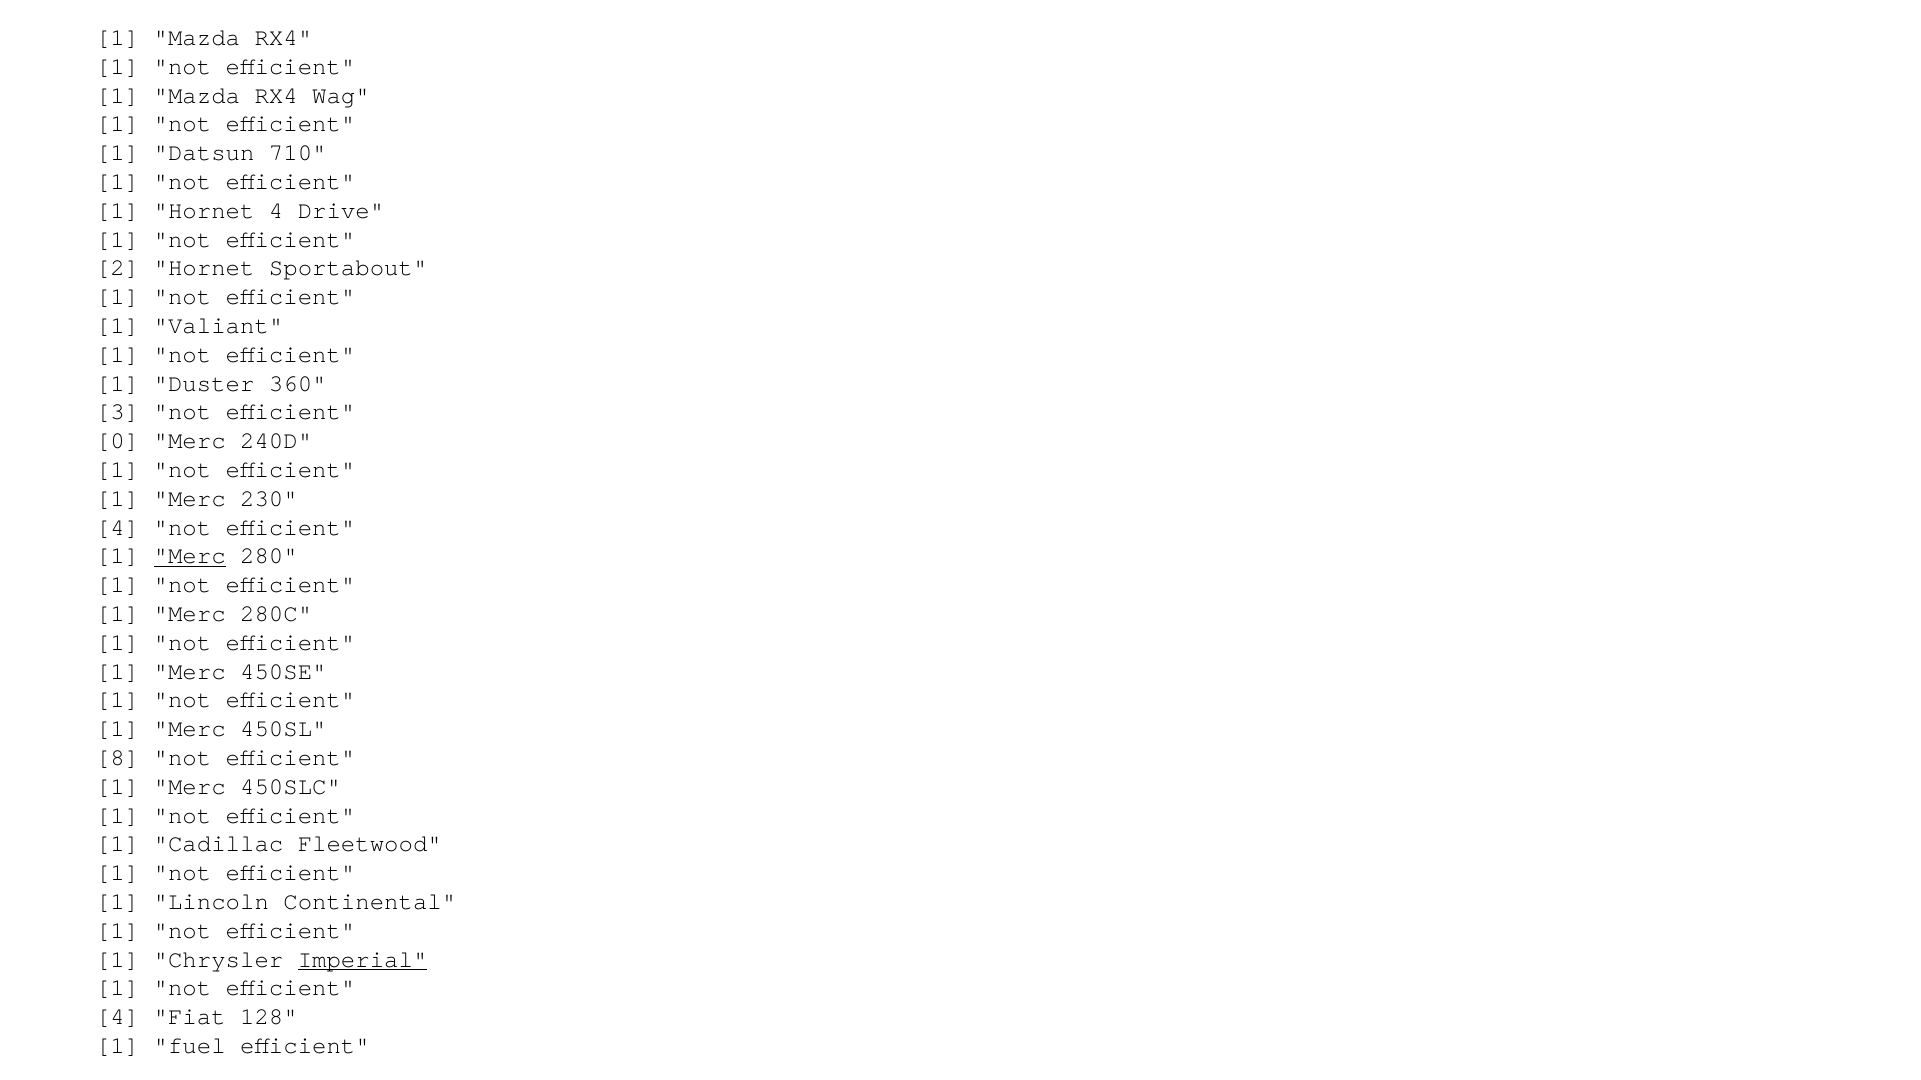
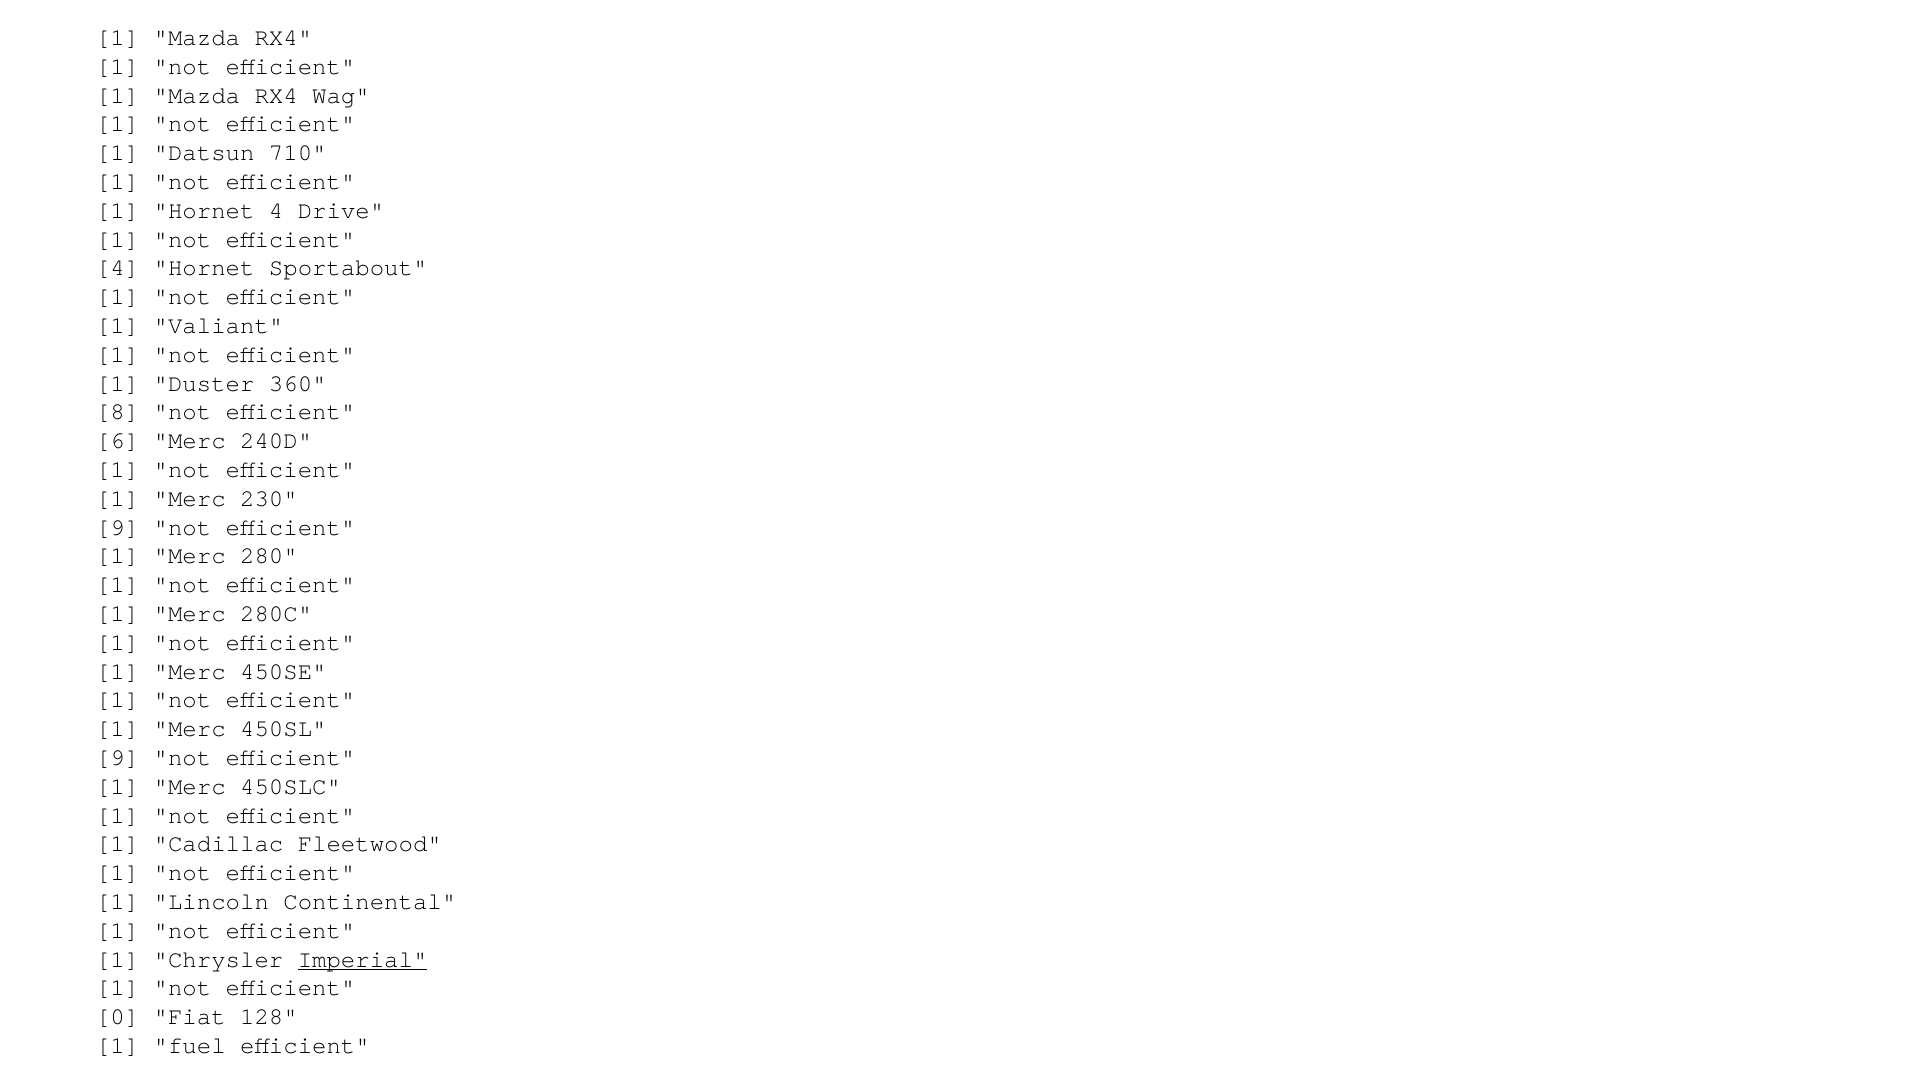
2 at (118, 268): 2 -> 4
3: 3 -> 8
0: 0 -> 6
4 at (118, 528): 4 -> 9
Merc at (190, 556) underline: present -> none
8 at (118, 758): 8 -> 9
4 at (118, 1017): 4 -> 0
